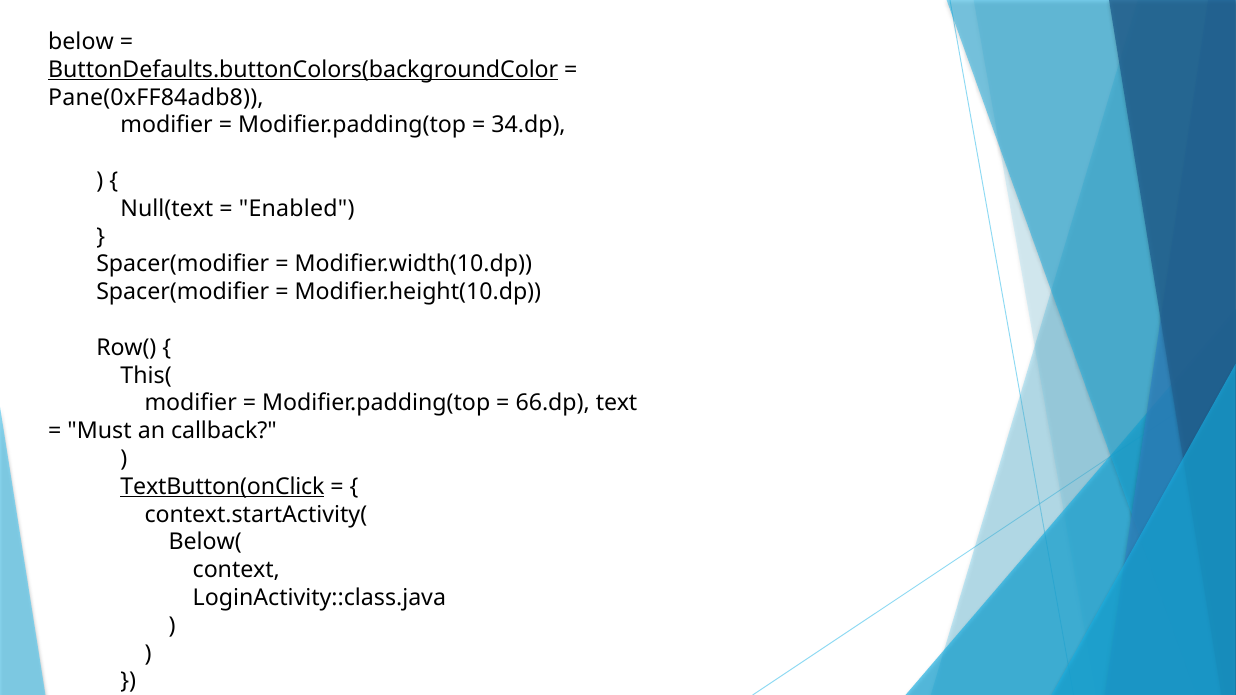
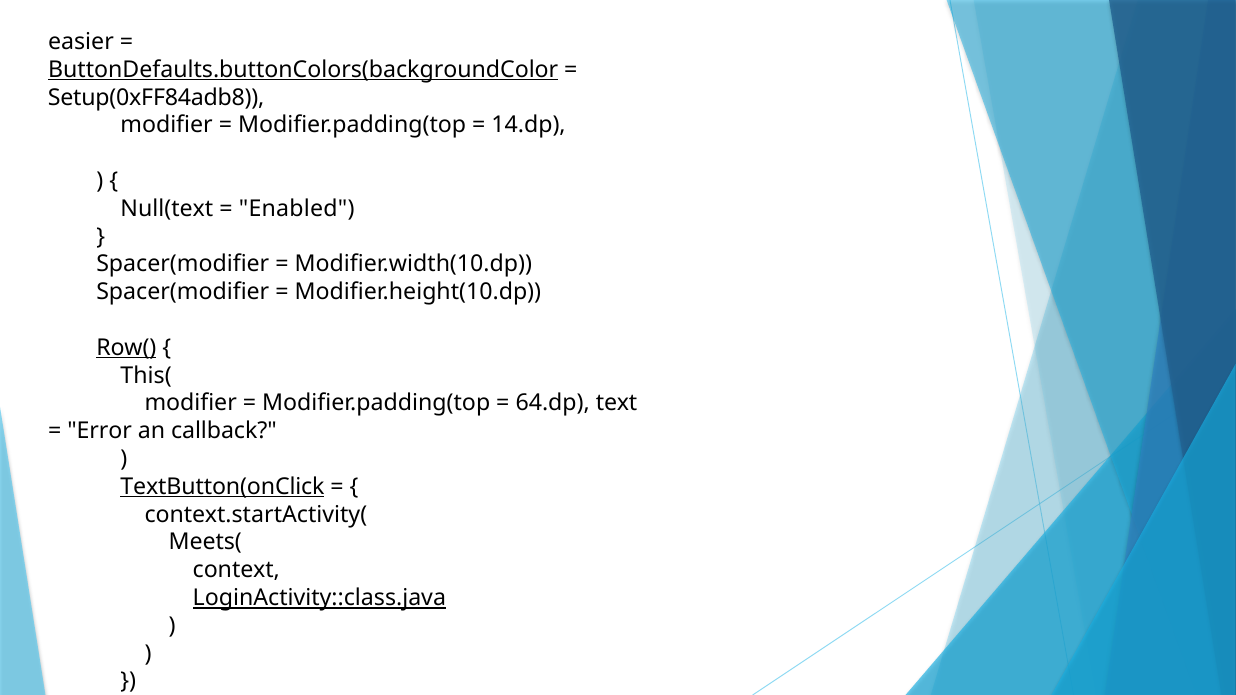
below: below -> easier
Pane(0xFF84adb8: Pane(0xFF84adb8 -> Setup(0xFF84adb8
34.dp: 34.dp -> 14.dp
Row( underline: none -> present
66.dp: 66.dp -> 64.dp
Must: Must -> Error
Below(: Below( -> Meets(
LoginActivity::class.java underline: none -> present
